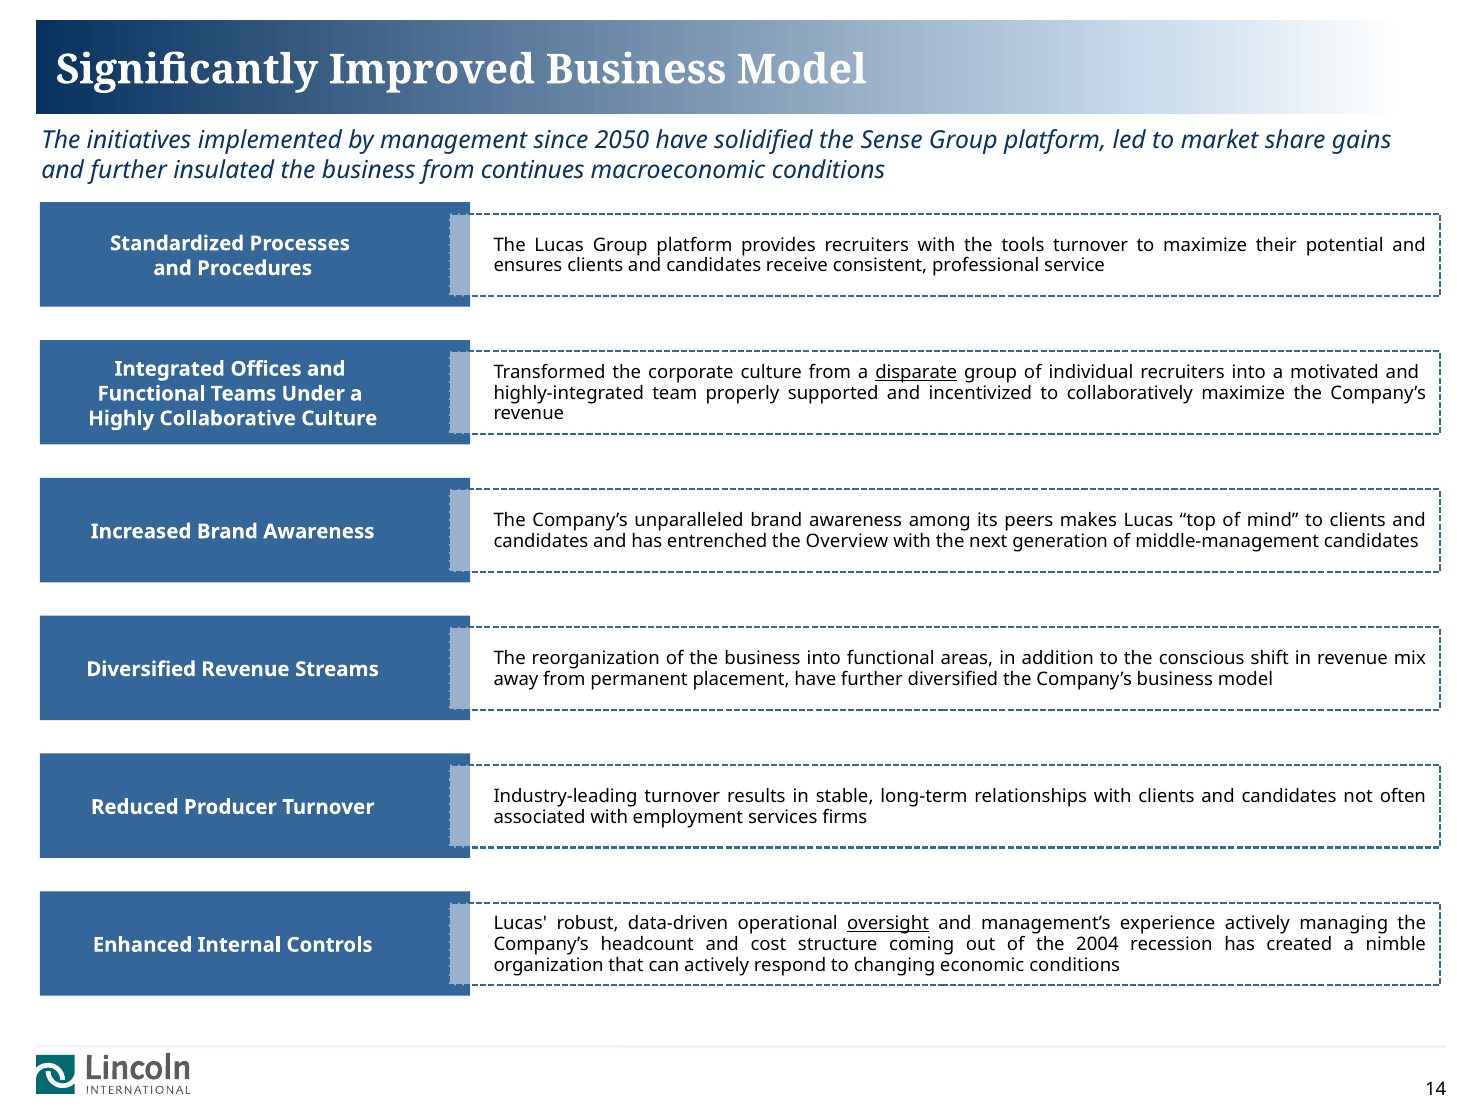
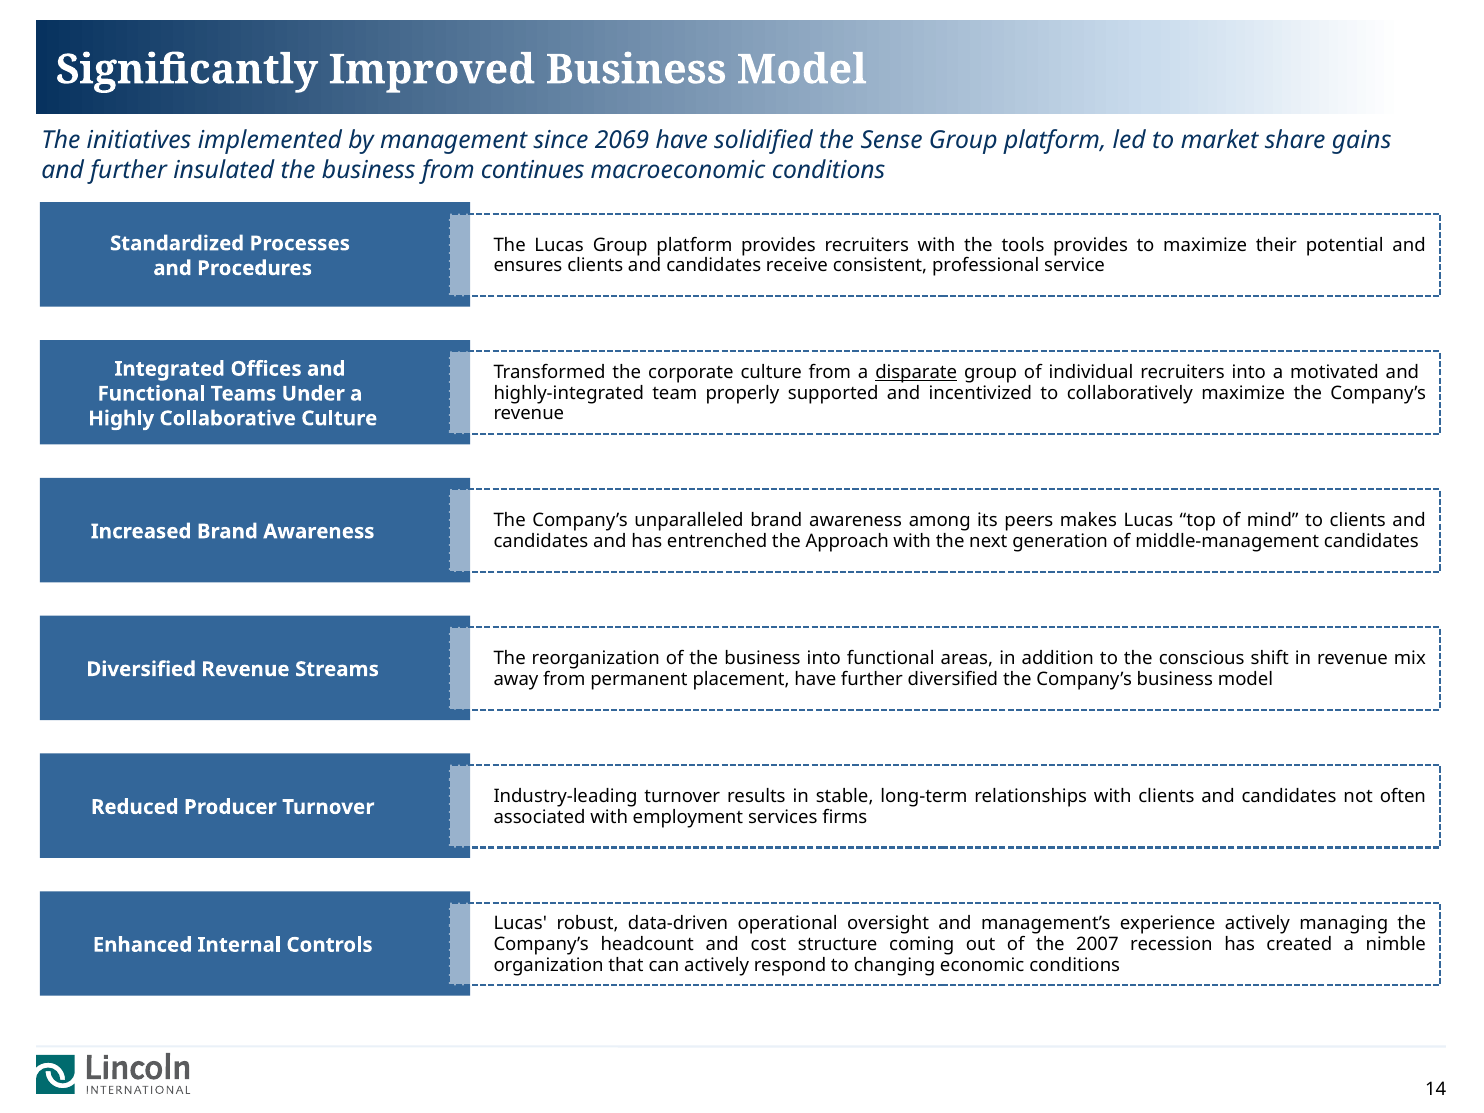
2050: 2050 -> 2069
tools turnover: turnover -> provides
Overview: Overview -> Approach
oversight underline: present -> none
2004: 2004 -> 2007
